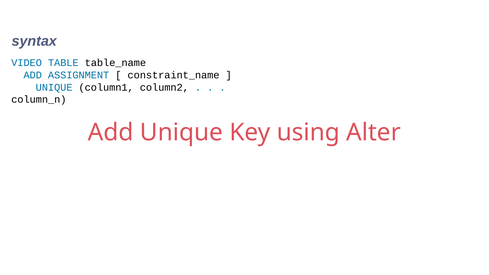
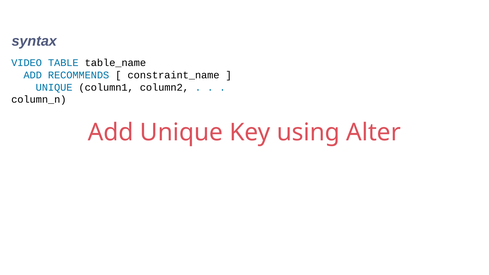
ASSIGNMENT: ASSIGNMENT -> RECOMMENDS
